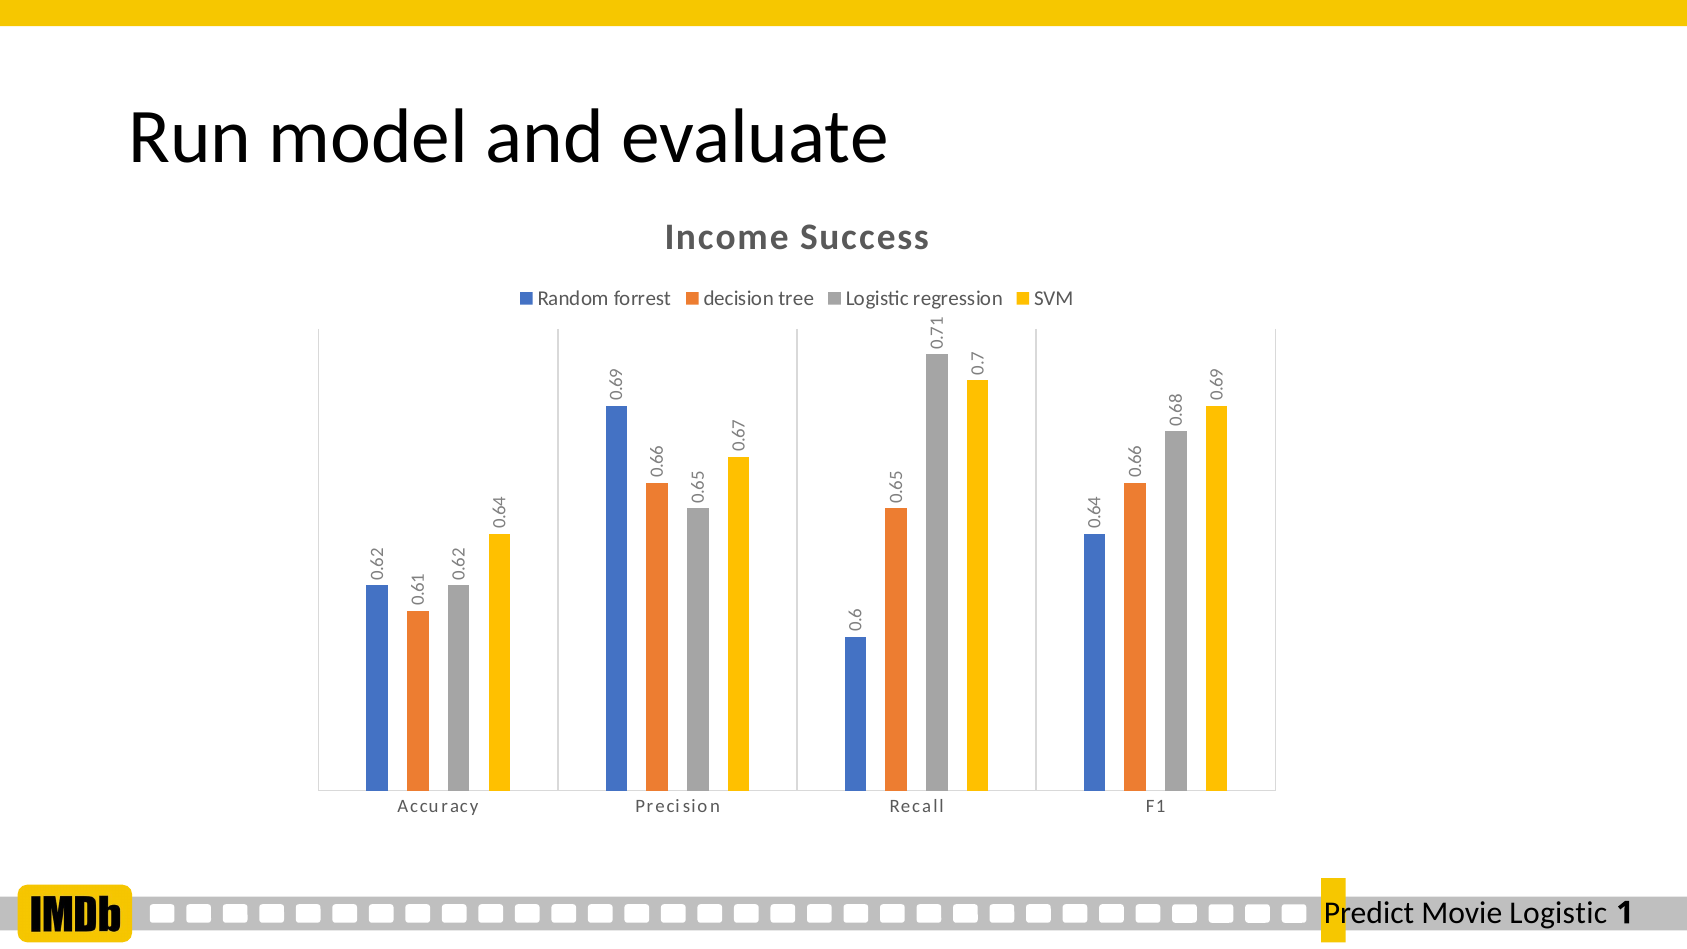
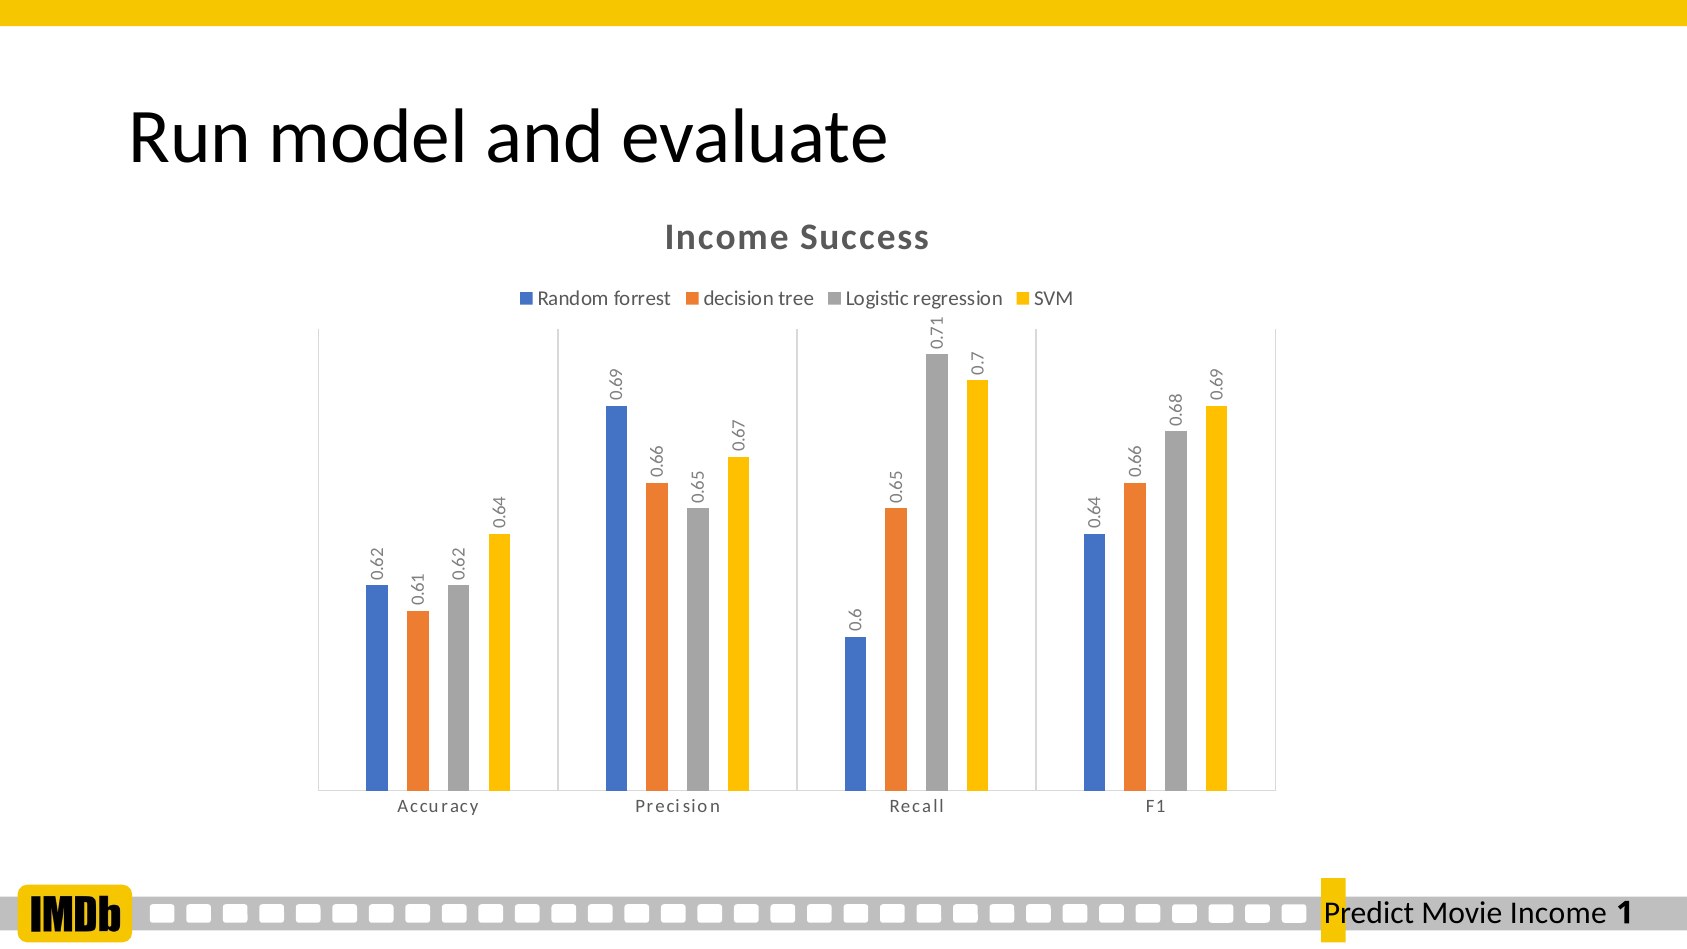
Logistic at (1558, 913): Logistic -> Income
